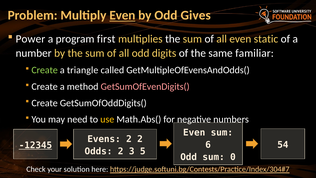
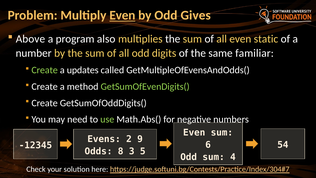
Power: Power -> Above
first: first -> also
triangle: triangle -> updates
GetSumOfEvenDigits( colour: pink -> light green
use colour: yellow -> light green
2 2: 2 -> 9
-12345 underline: present -> none
Odds 2: 2 -> 8
0: 0 -> 4
